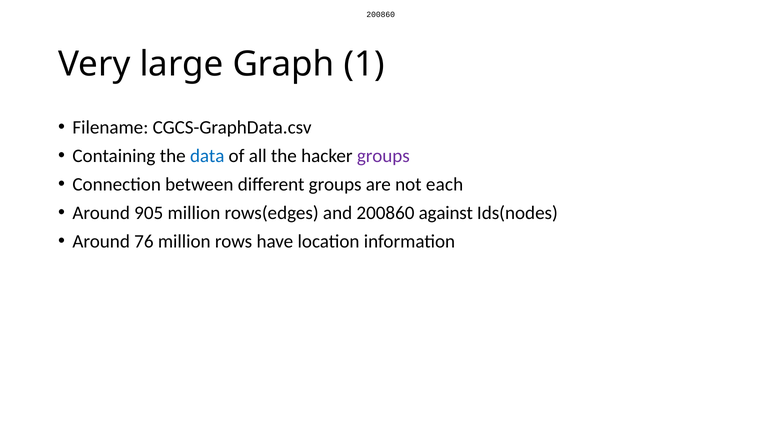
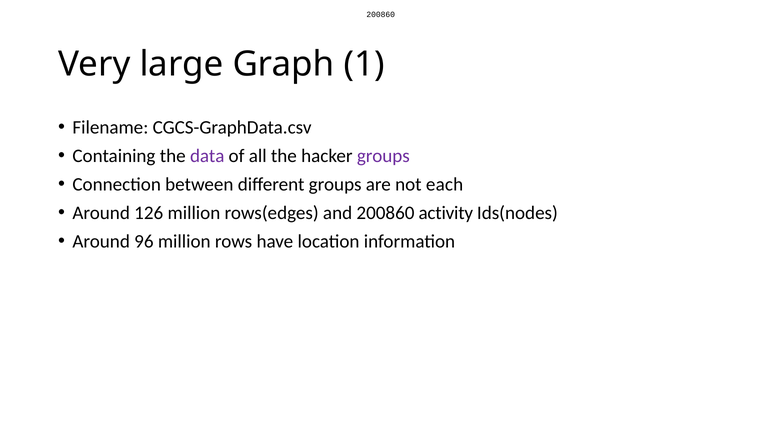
data colour: blue -> purple
905: 905 -> 126
against: against -> activity
76: 76 -> 96
